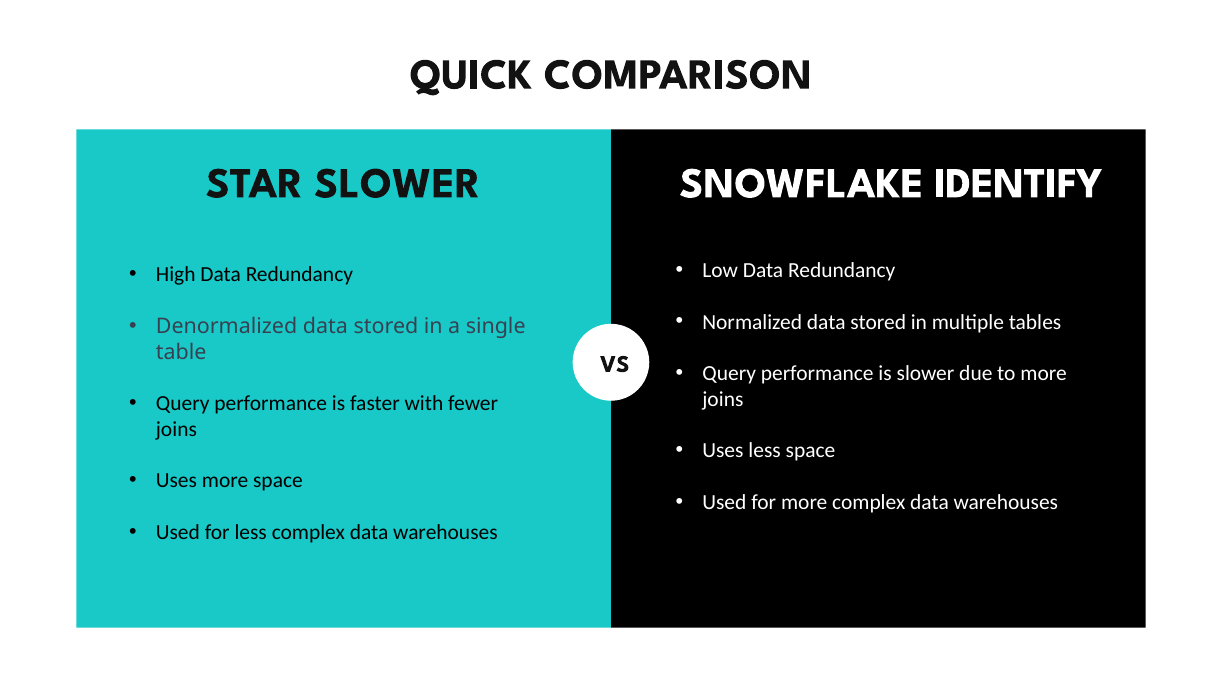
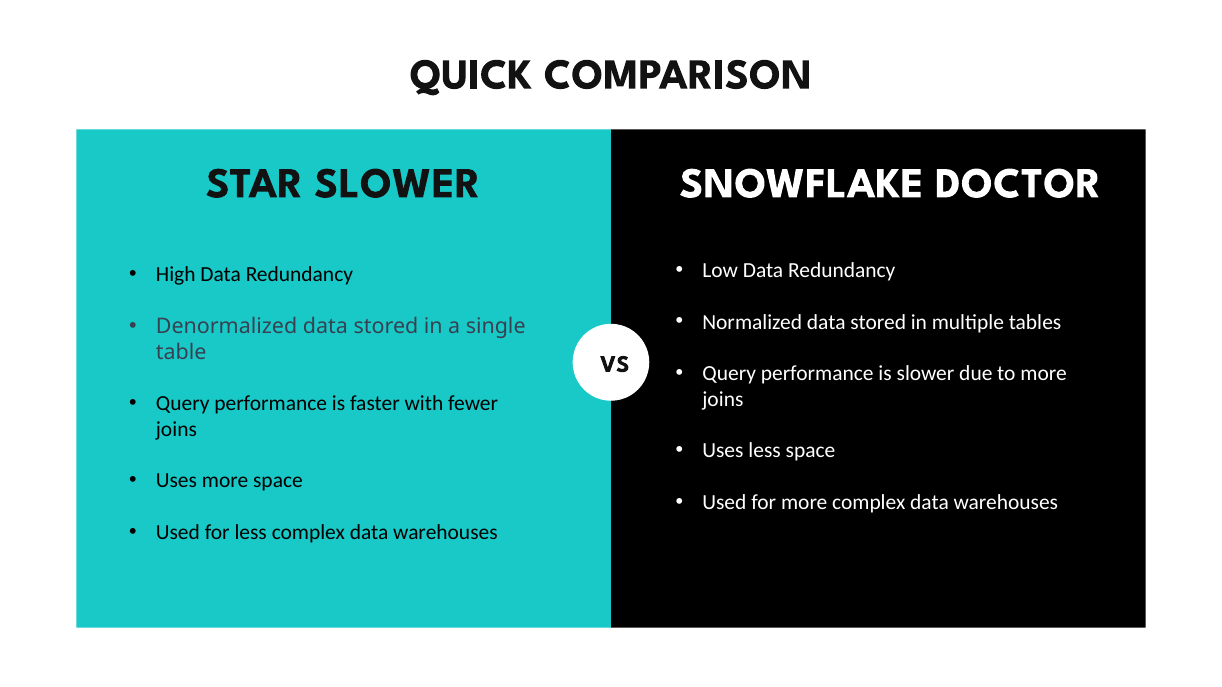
IDENTIFY: IDENTIFY -> DOCTOR
